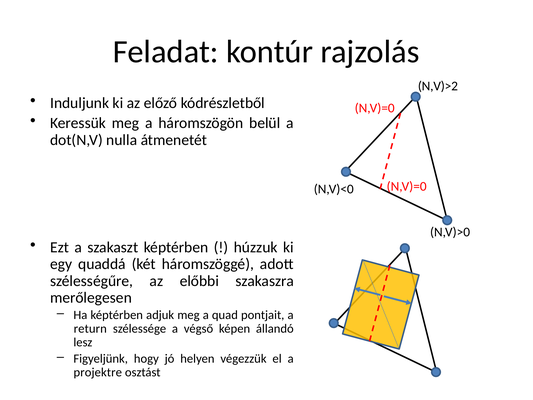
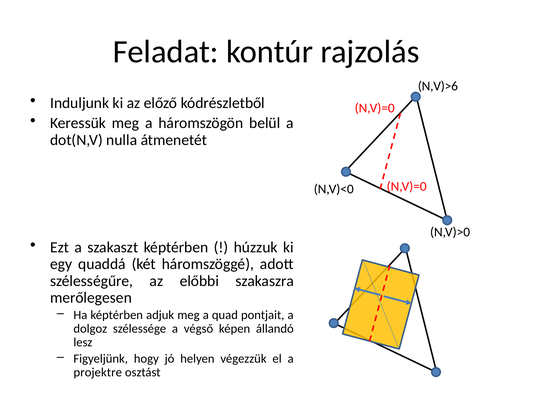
N,V)>2: N,V)>2 -> N,V)>6
return: return -> dolgoz
